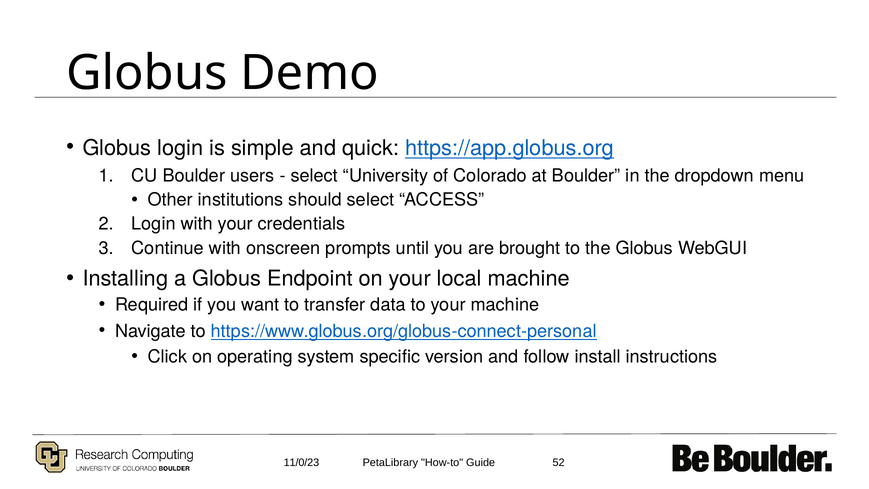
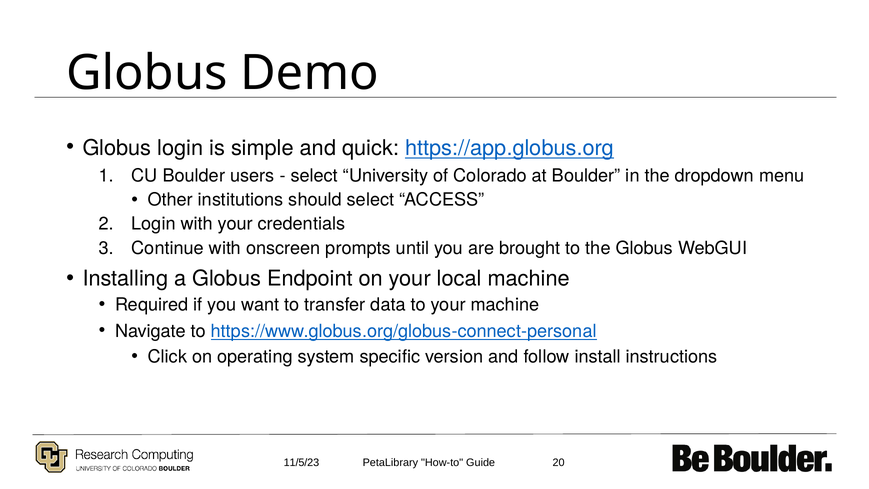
11/0/23: 11/0/23 -> 11/5/23
52: 52 -> 20
